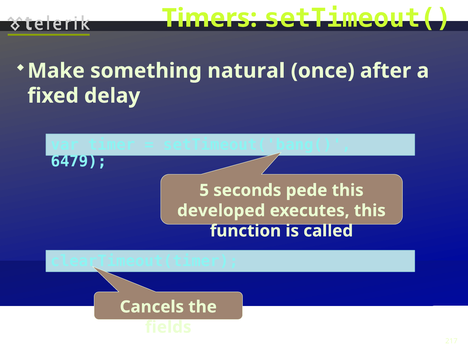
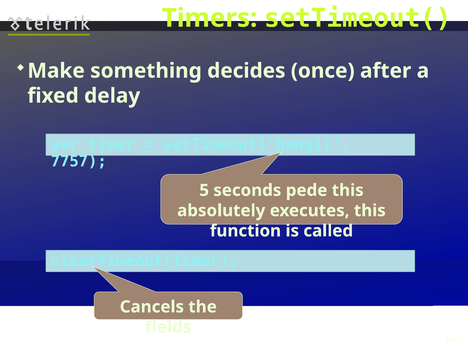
natural: natural -> decides
6479: 6479 -> 7757
developed: developed -> absolutely
